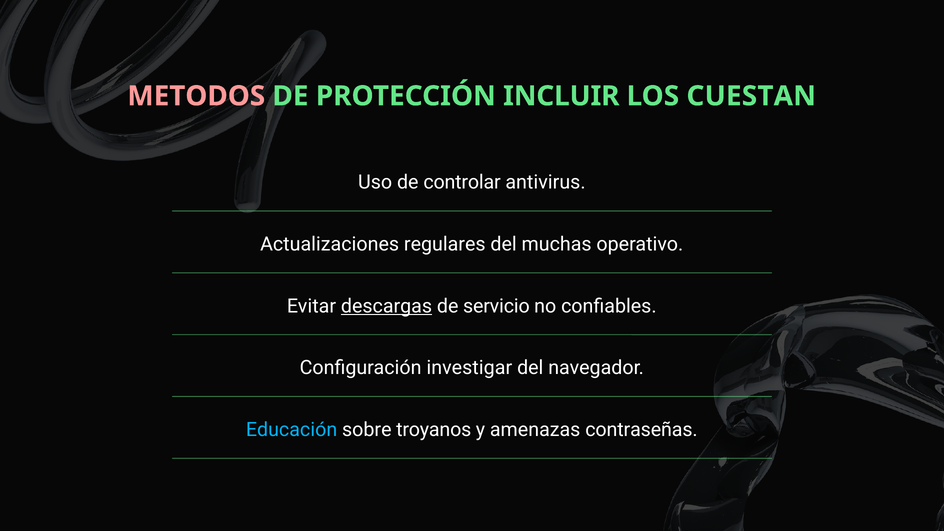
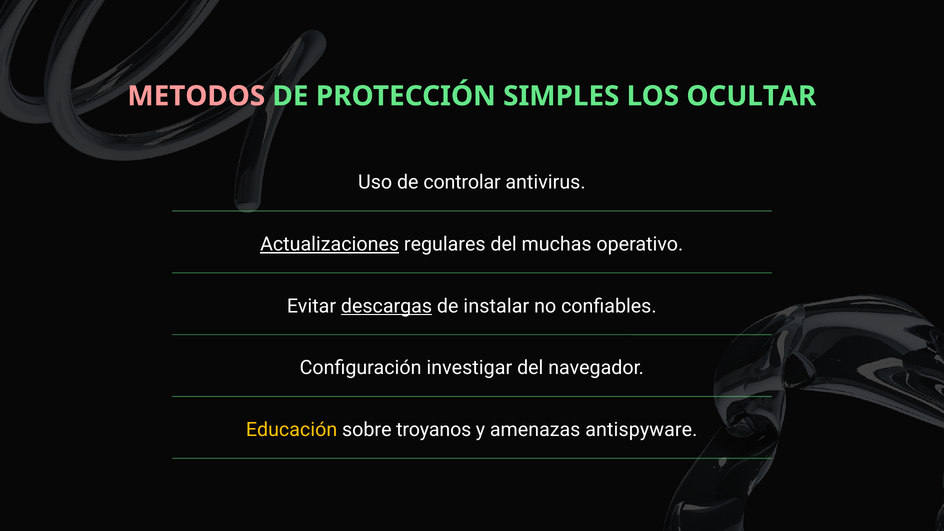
INCLUIR: INCLUIR -> SIMPLES
CUESTAN: CUESTAN -> OCULTAR
Actualizaciones underline: none -> present
servicio: servicio -> instalar
Educación colour: light blue -> yellow
contraseñas: contraseñas -> antispyware
